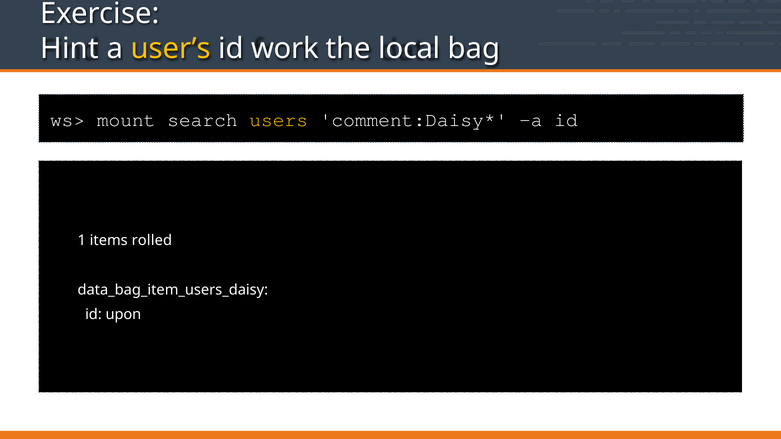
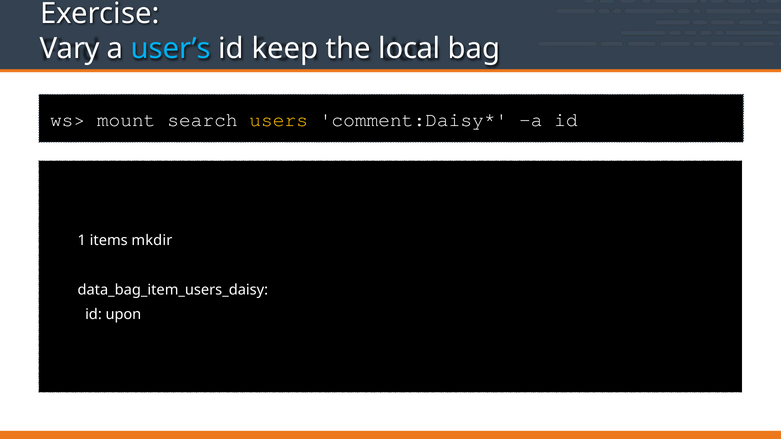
Hint: Hint -> Vary
user’s colour: yellow -> light blue
work: work -> keep
rolled: rolled -> mkdir
